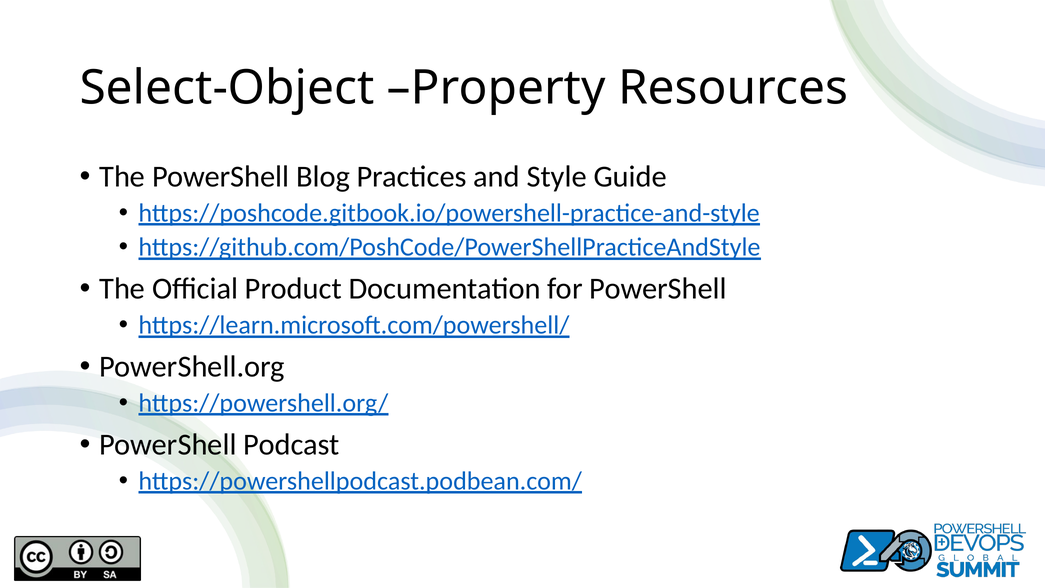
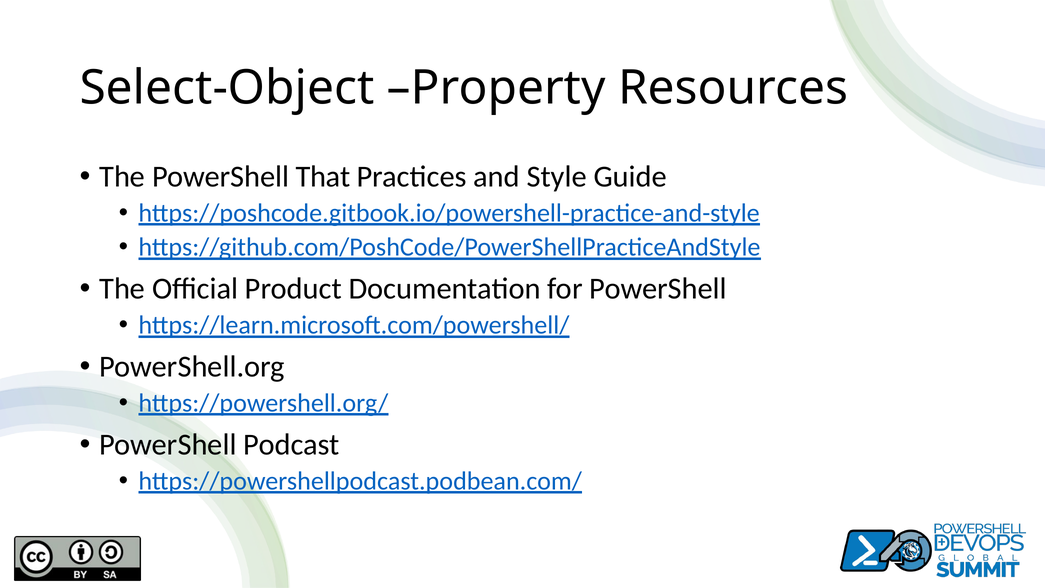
Blog: Blog -> That
